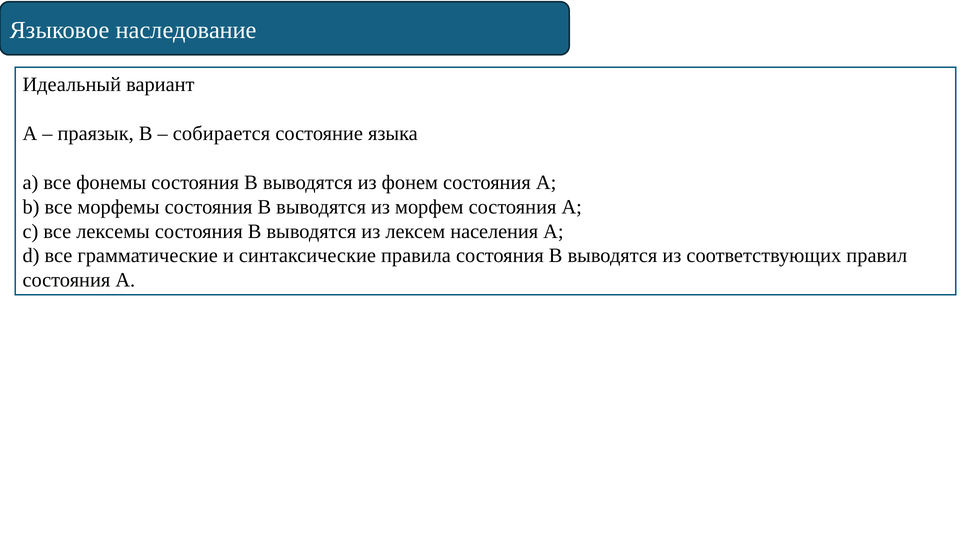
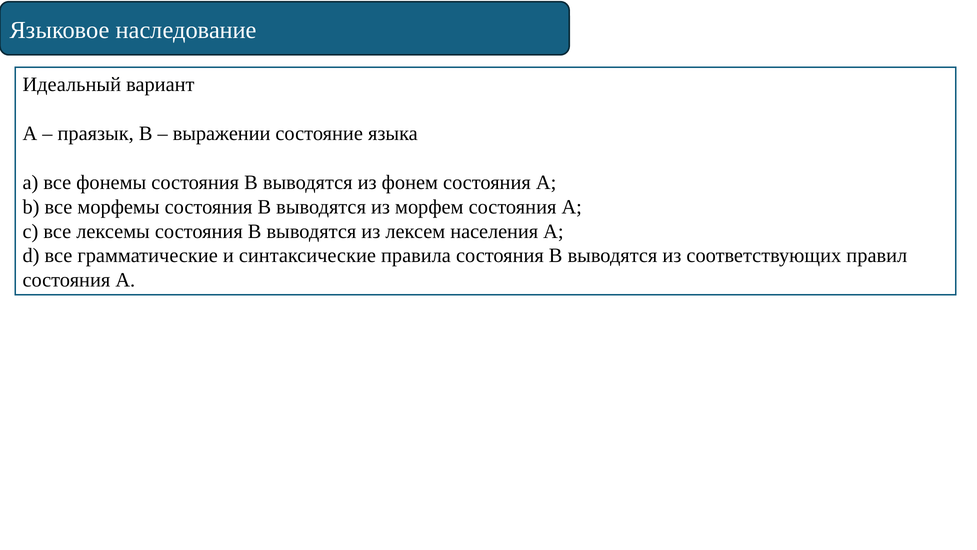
собирается: собирается -> выражении
